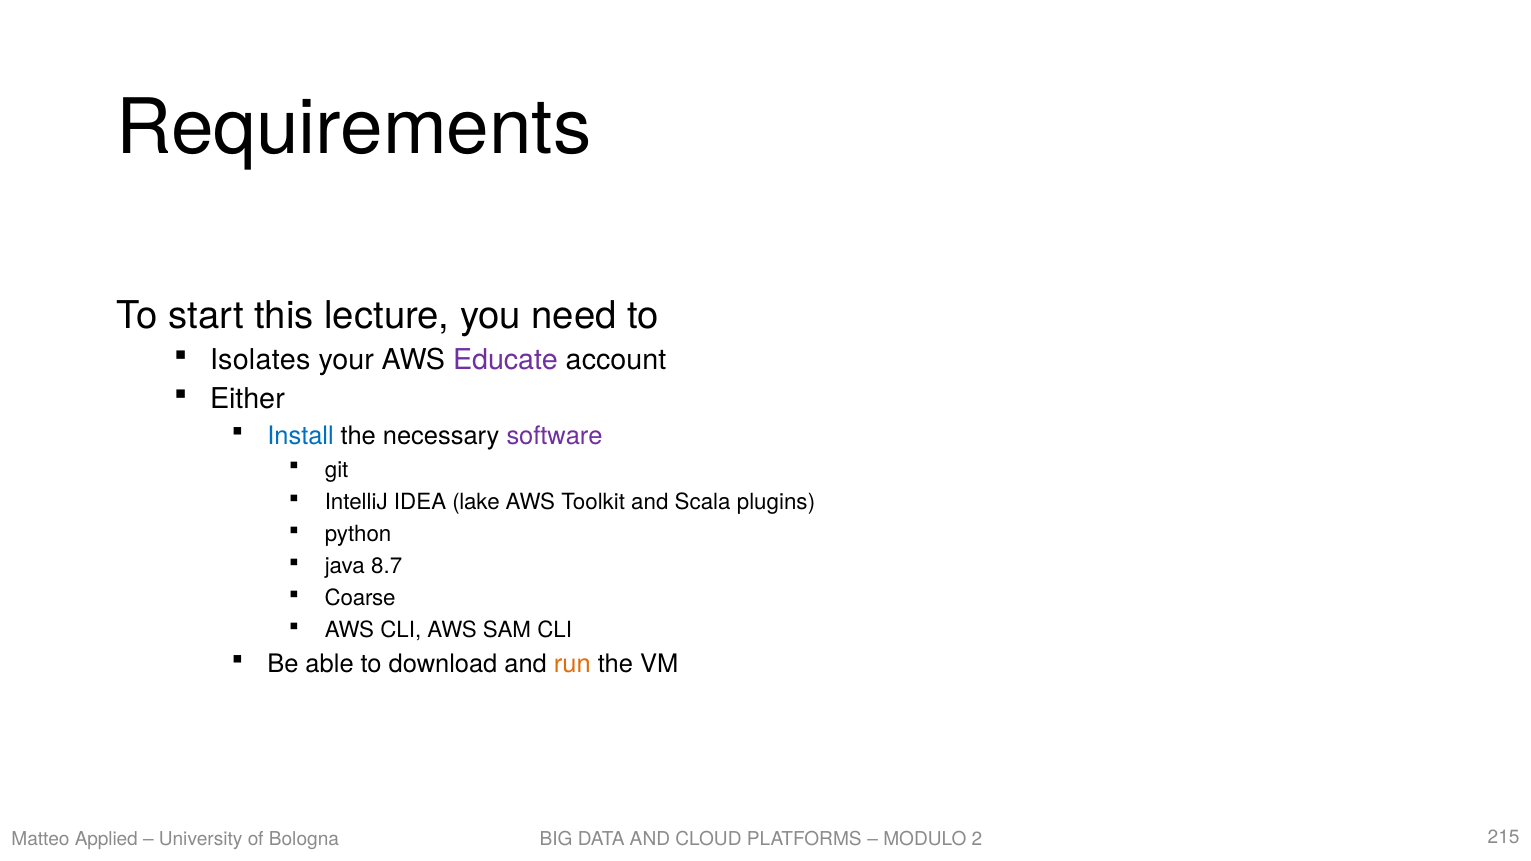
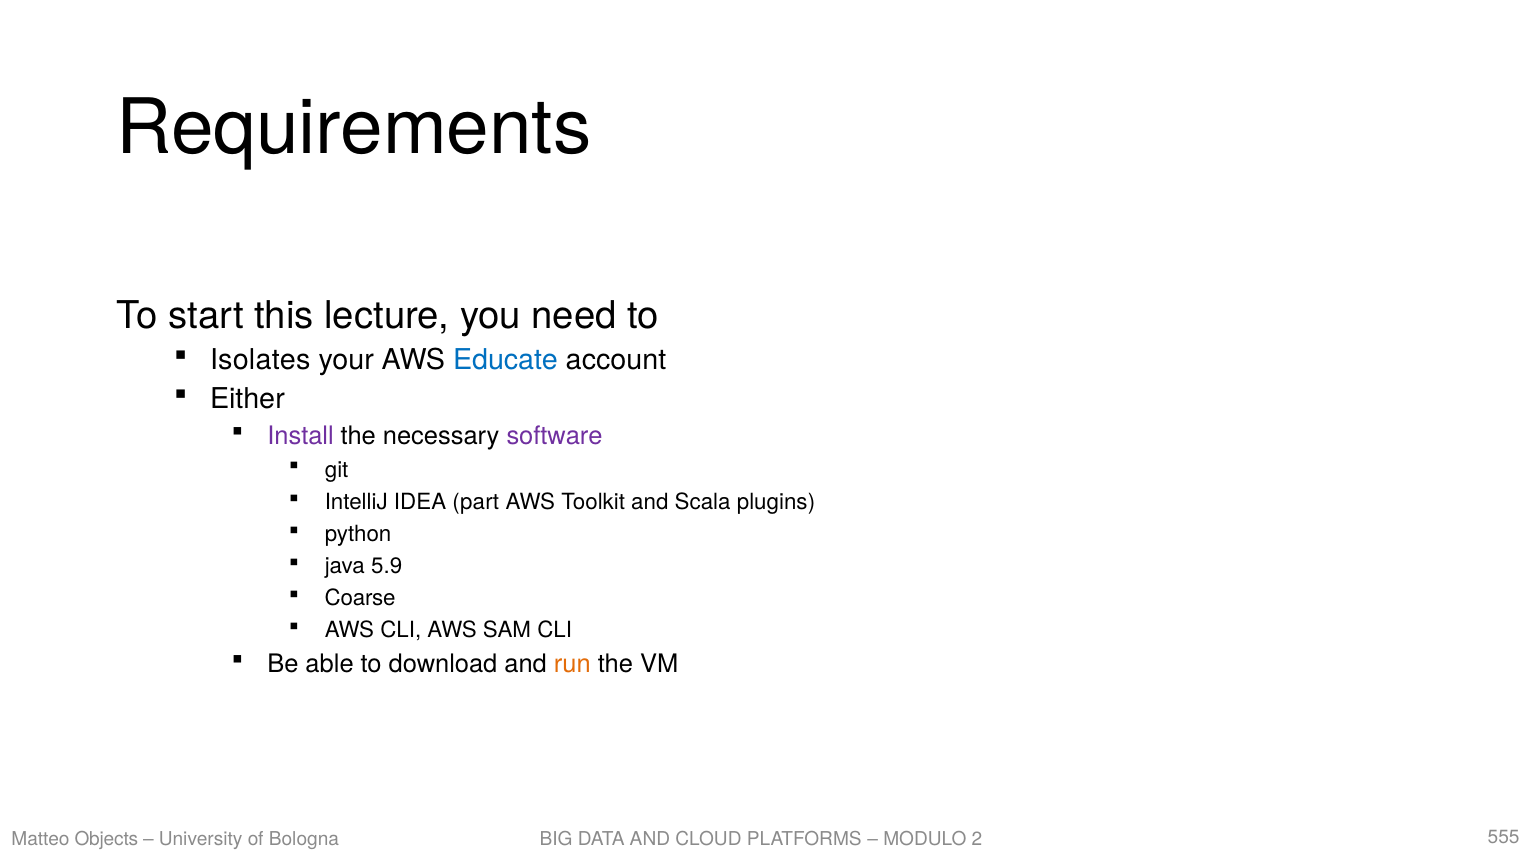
Educate colour: purple -> blue
Install colour: blue -> purple
lake: lake -> part
8.7: 8.7 -> 5.9
Applied: Applied -> Objects
215: 215 -> 555
